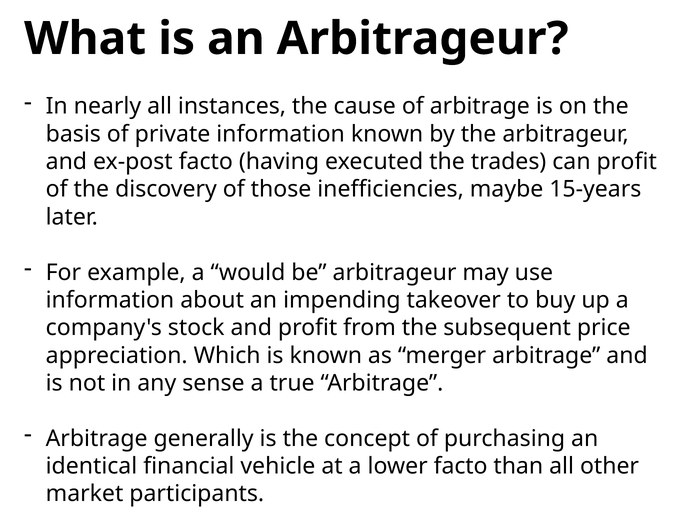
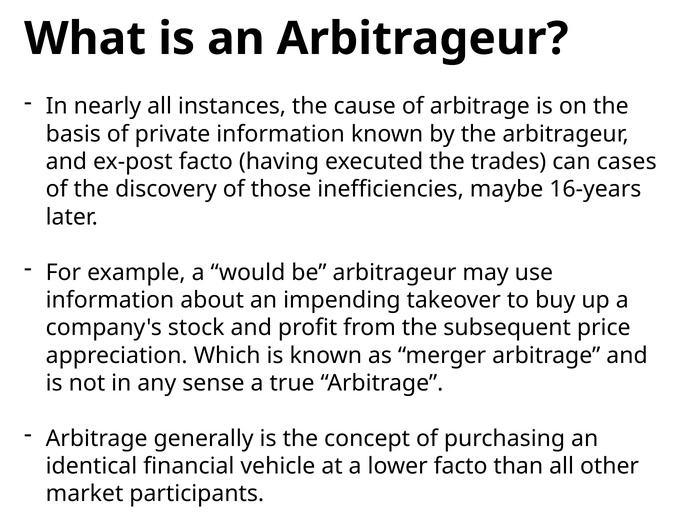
can profit: profit -> cases
15-years: 15-years -> 16-years
